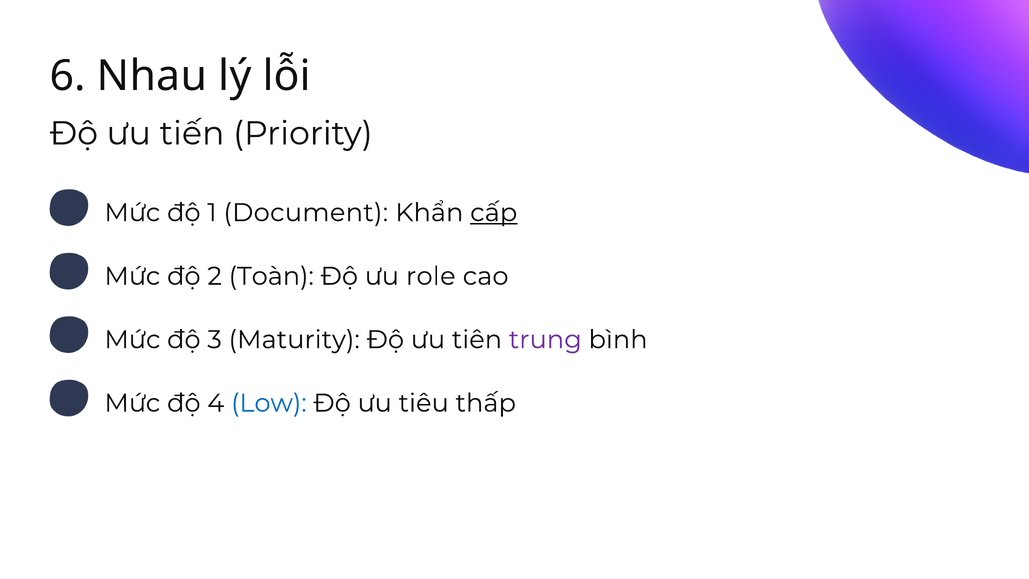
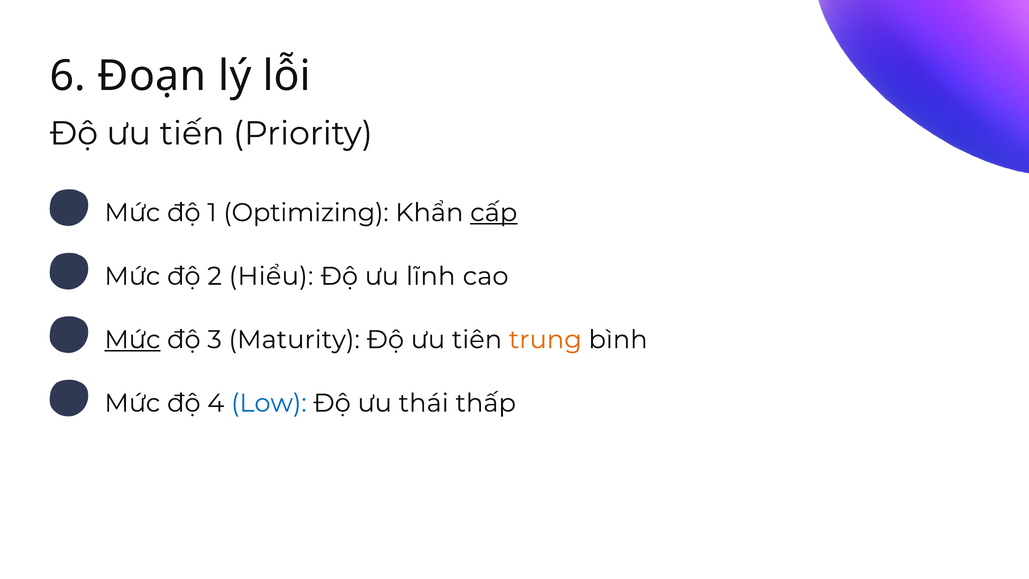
Nhau: Nhau -> Đoạn
Document: Document -> Optimizing
Toàn: Toàn -> Hiểu
role: role -> lĩnh
Mức at (132, 340) underline: none -> present
trung colour: purple -> orange
tiêu: tiêu -> thái
